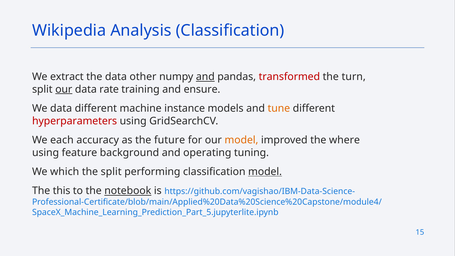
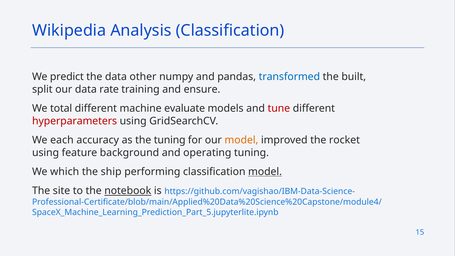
extract: extract -> predict
and at (205, 77) underline: present -> none
transformed colour: red -> blue
turn: turn -> built
our at (64, 89) underline: present -> none
We data: data -> total
instance: instance -> evaluate
tune colour: orange -> red
the future: future -> tuning
where: where -> rocket
the split: split -> ship
this: this -> site
